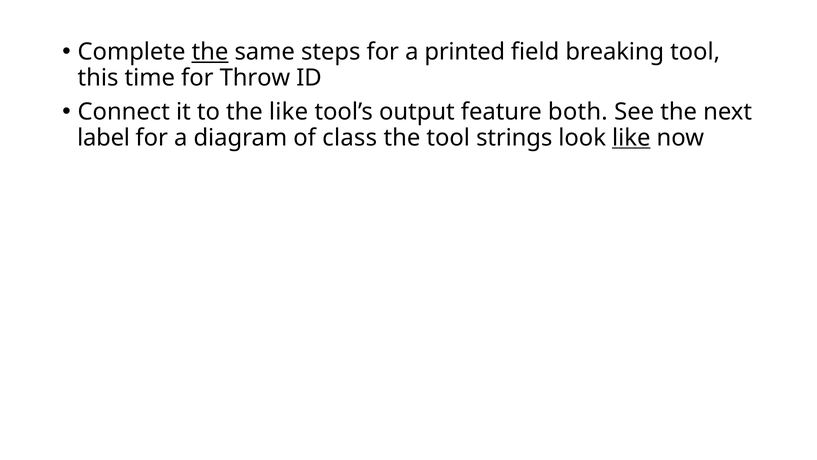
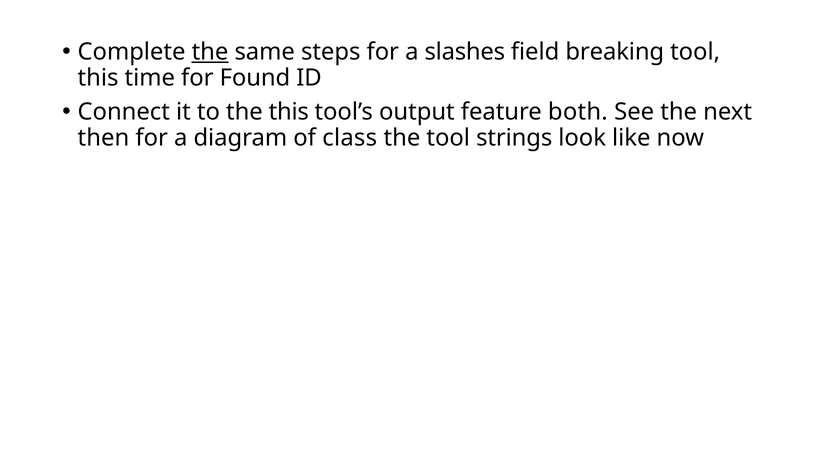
printed: printed -> slashes
Throw: Throw -> Found
the like: like -> this
label: label -> then
like at (631, 138) underline: present -> none
